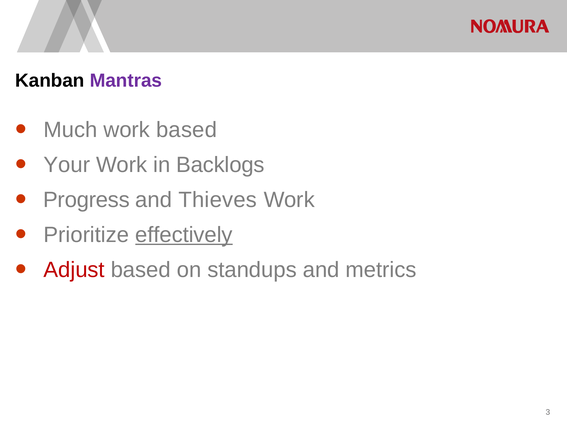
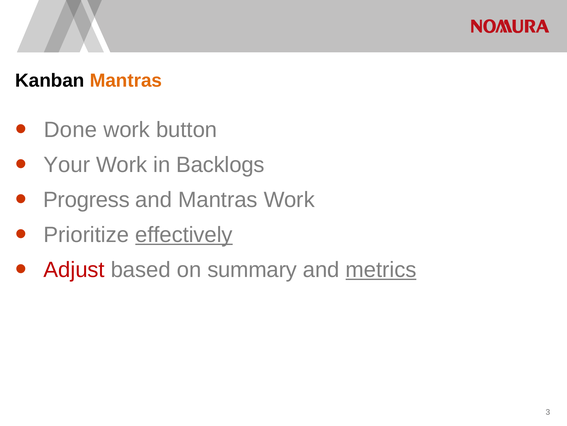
Mantras at (126, 81) colour: purple -> orange
Much: Much -> Done
work based: based -> button
and Thieves: Thieves -> Mantras
standups: standups -> summary
metrics underline: none -> present
